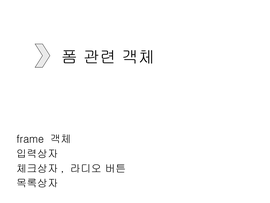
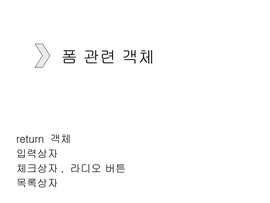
frame: frame -> return
